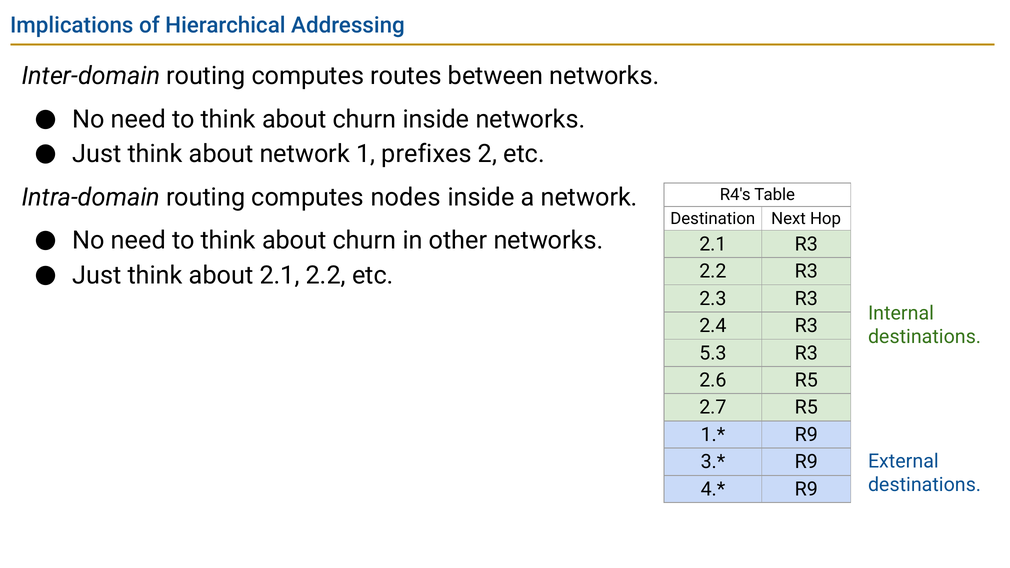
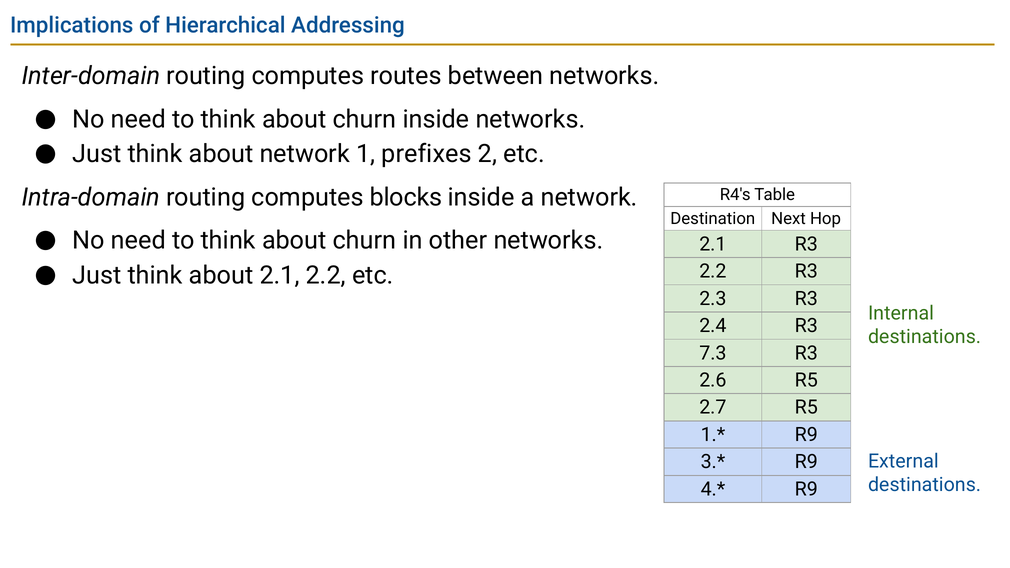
nodes: nodes -> blocks
5.3: 5.3 -> 7.3
